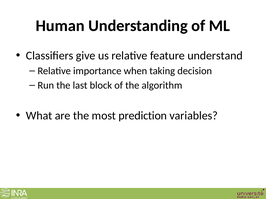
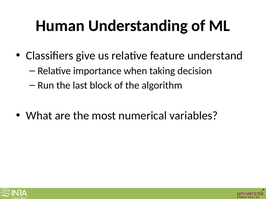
prediction: prediction -> numerical
